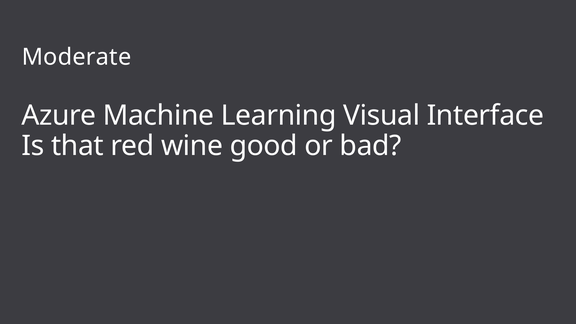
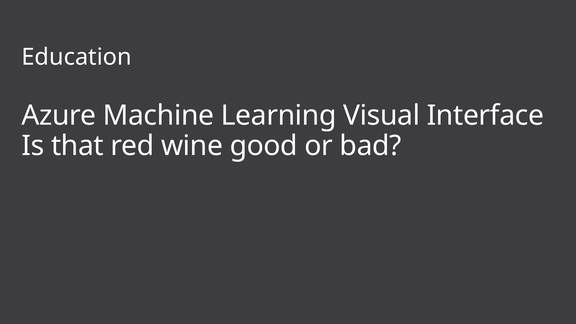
Moderate: Moderate -> Education
